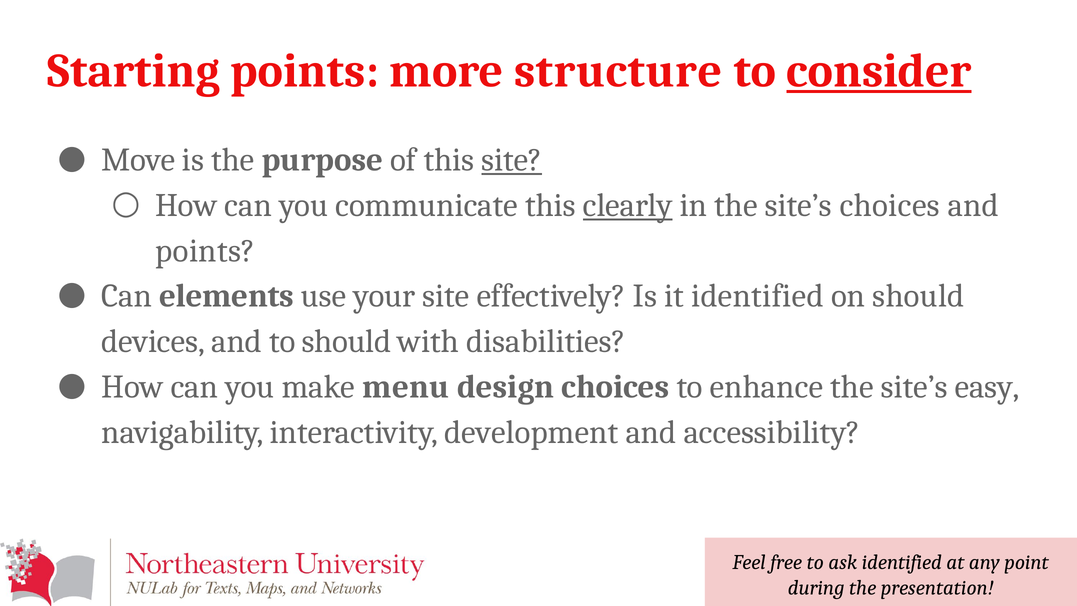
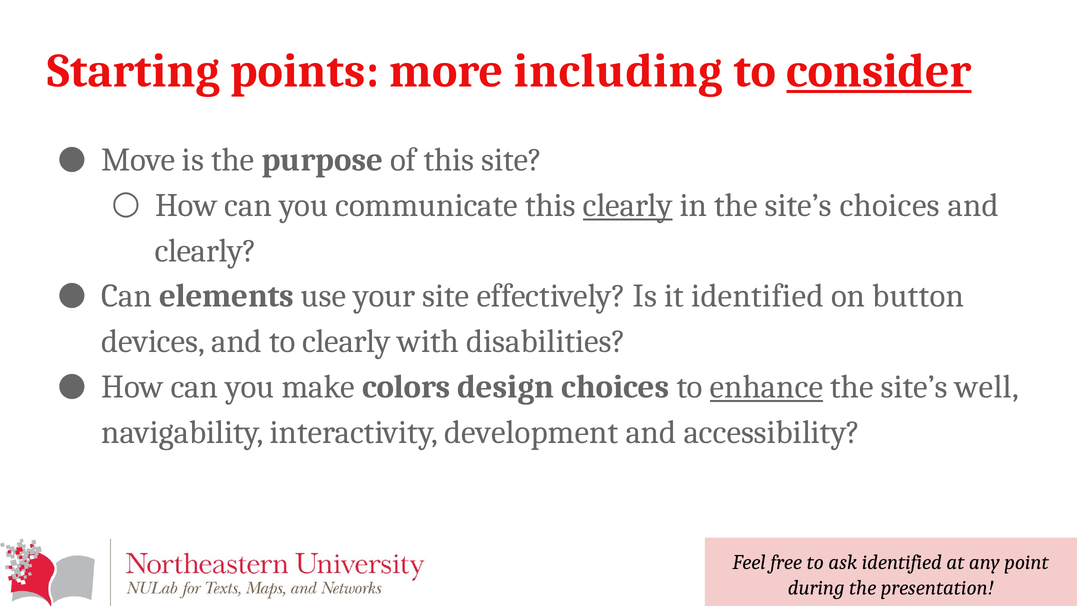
structure: structure -> including
site at (512, 160) underline: present -> none
points at (205, 251): points -> clearly
on should: should -> button
to should: should -> clearly
menu: menu -> colors
enhance underline: none -> present
easy: easy -> well
